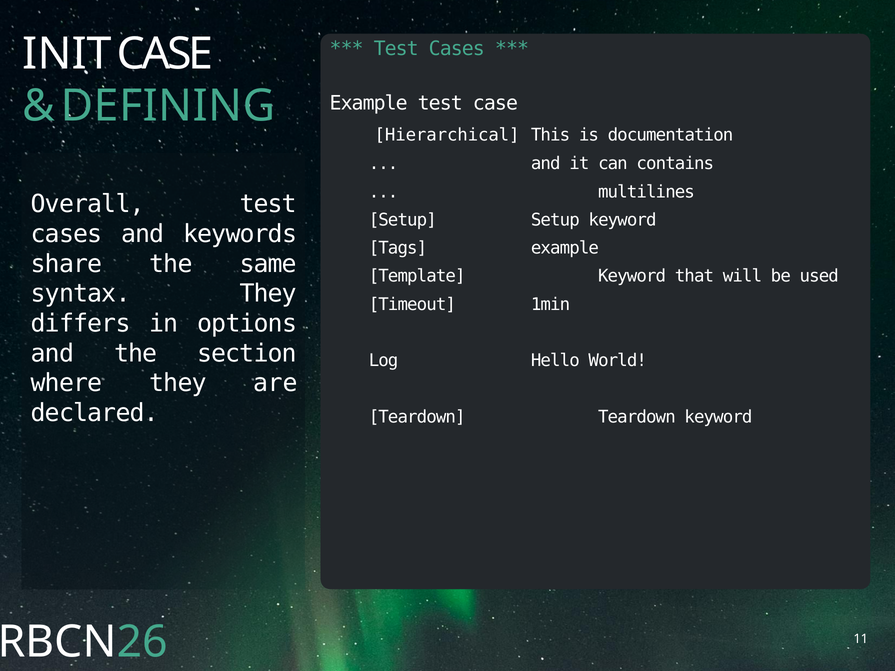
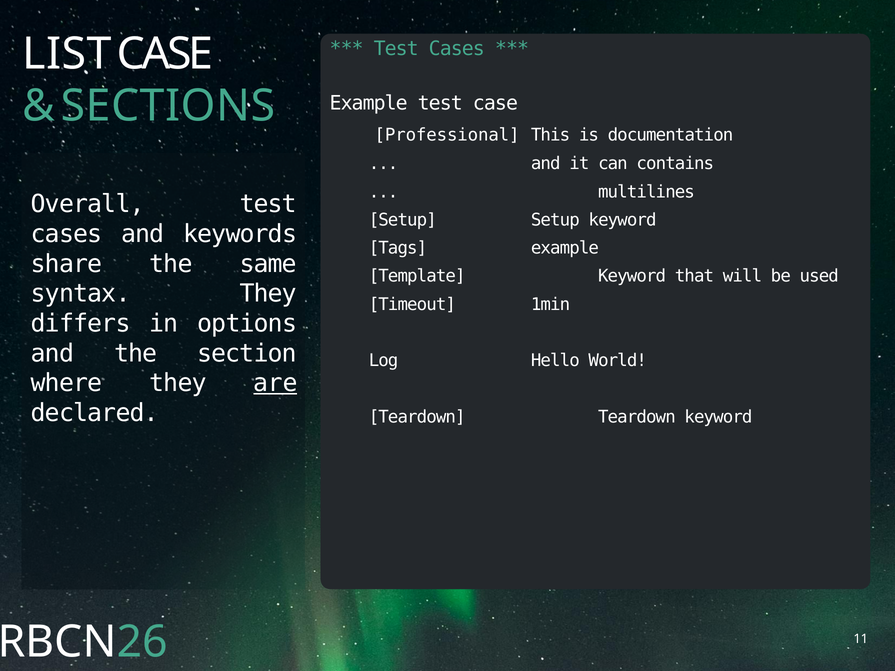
INIT: INIT -> LIST
DEFINING: DEFINING -> SECTIONS
Hierarchical: Hierarchical -> Professional
are underline: none -> present
